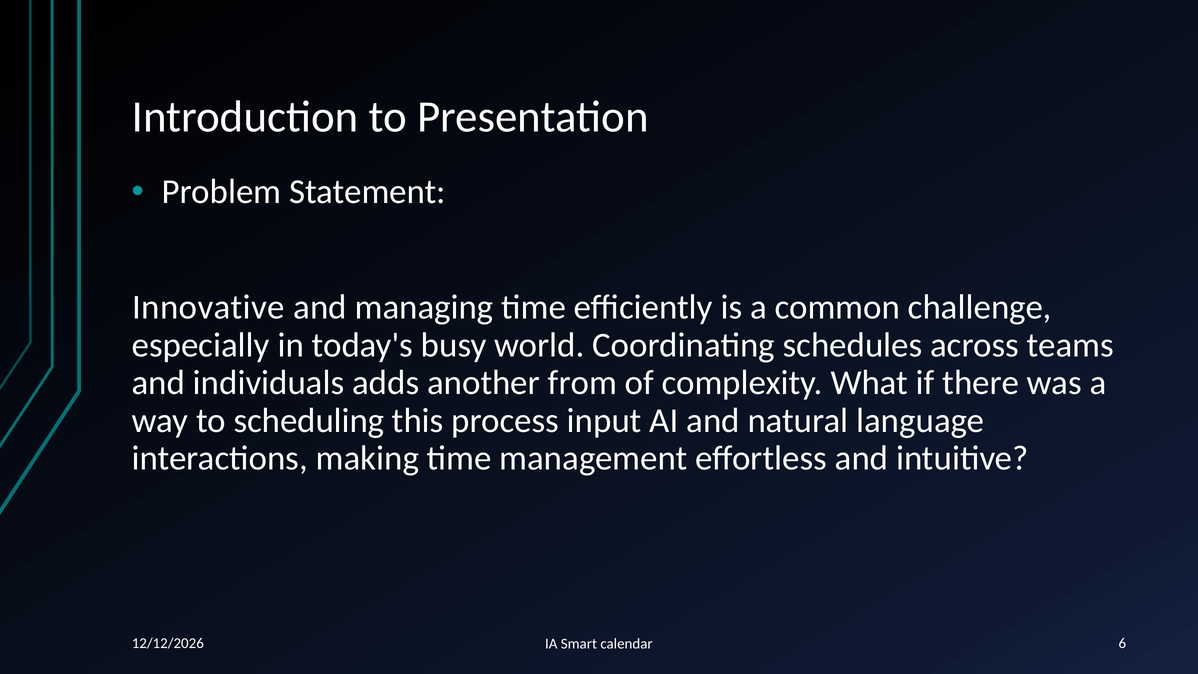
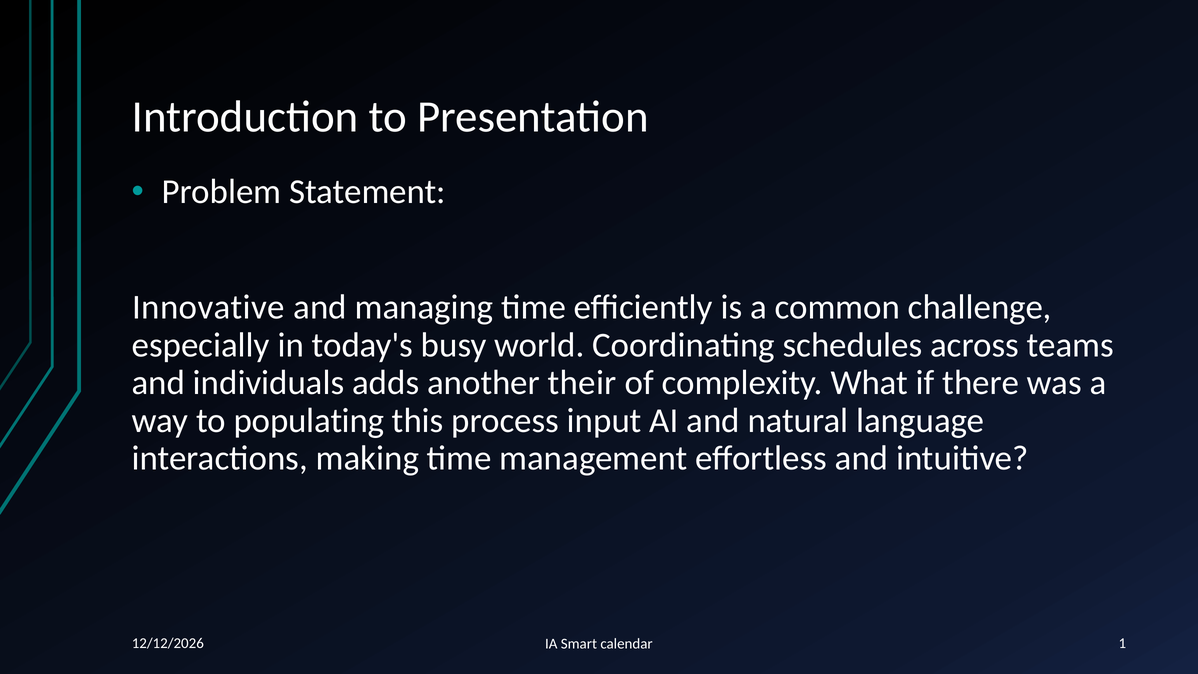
from: from -> their
scheduling: scheduling -> populating
6: 6 -> 1
